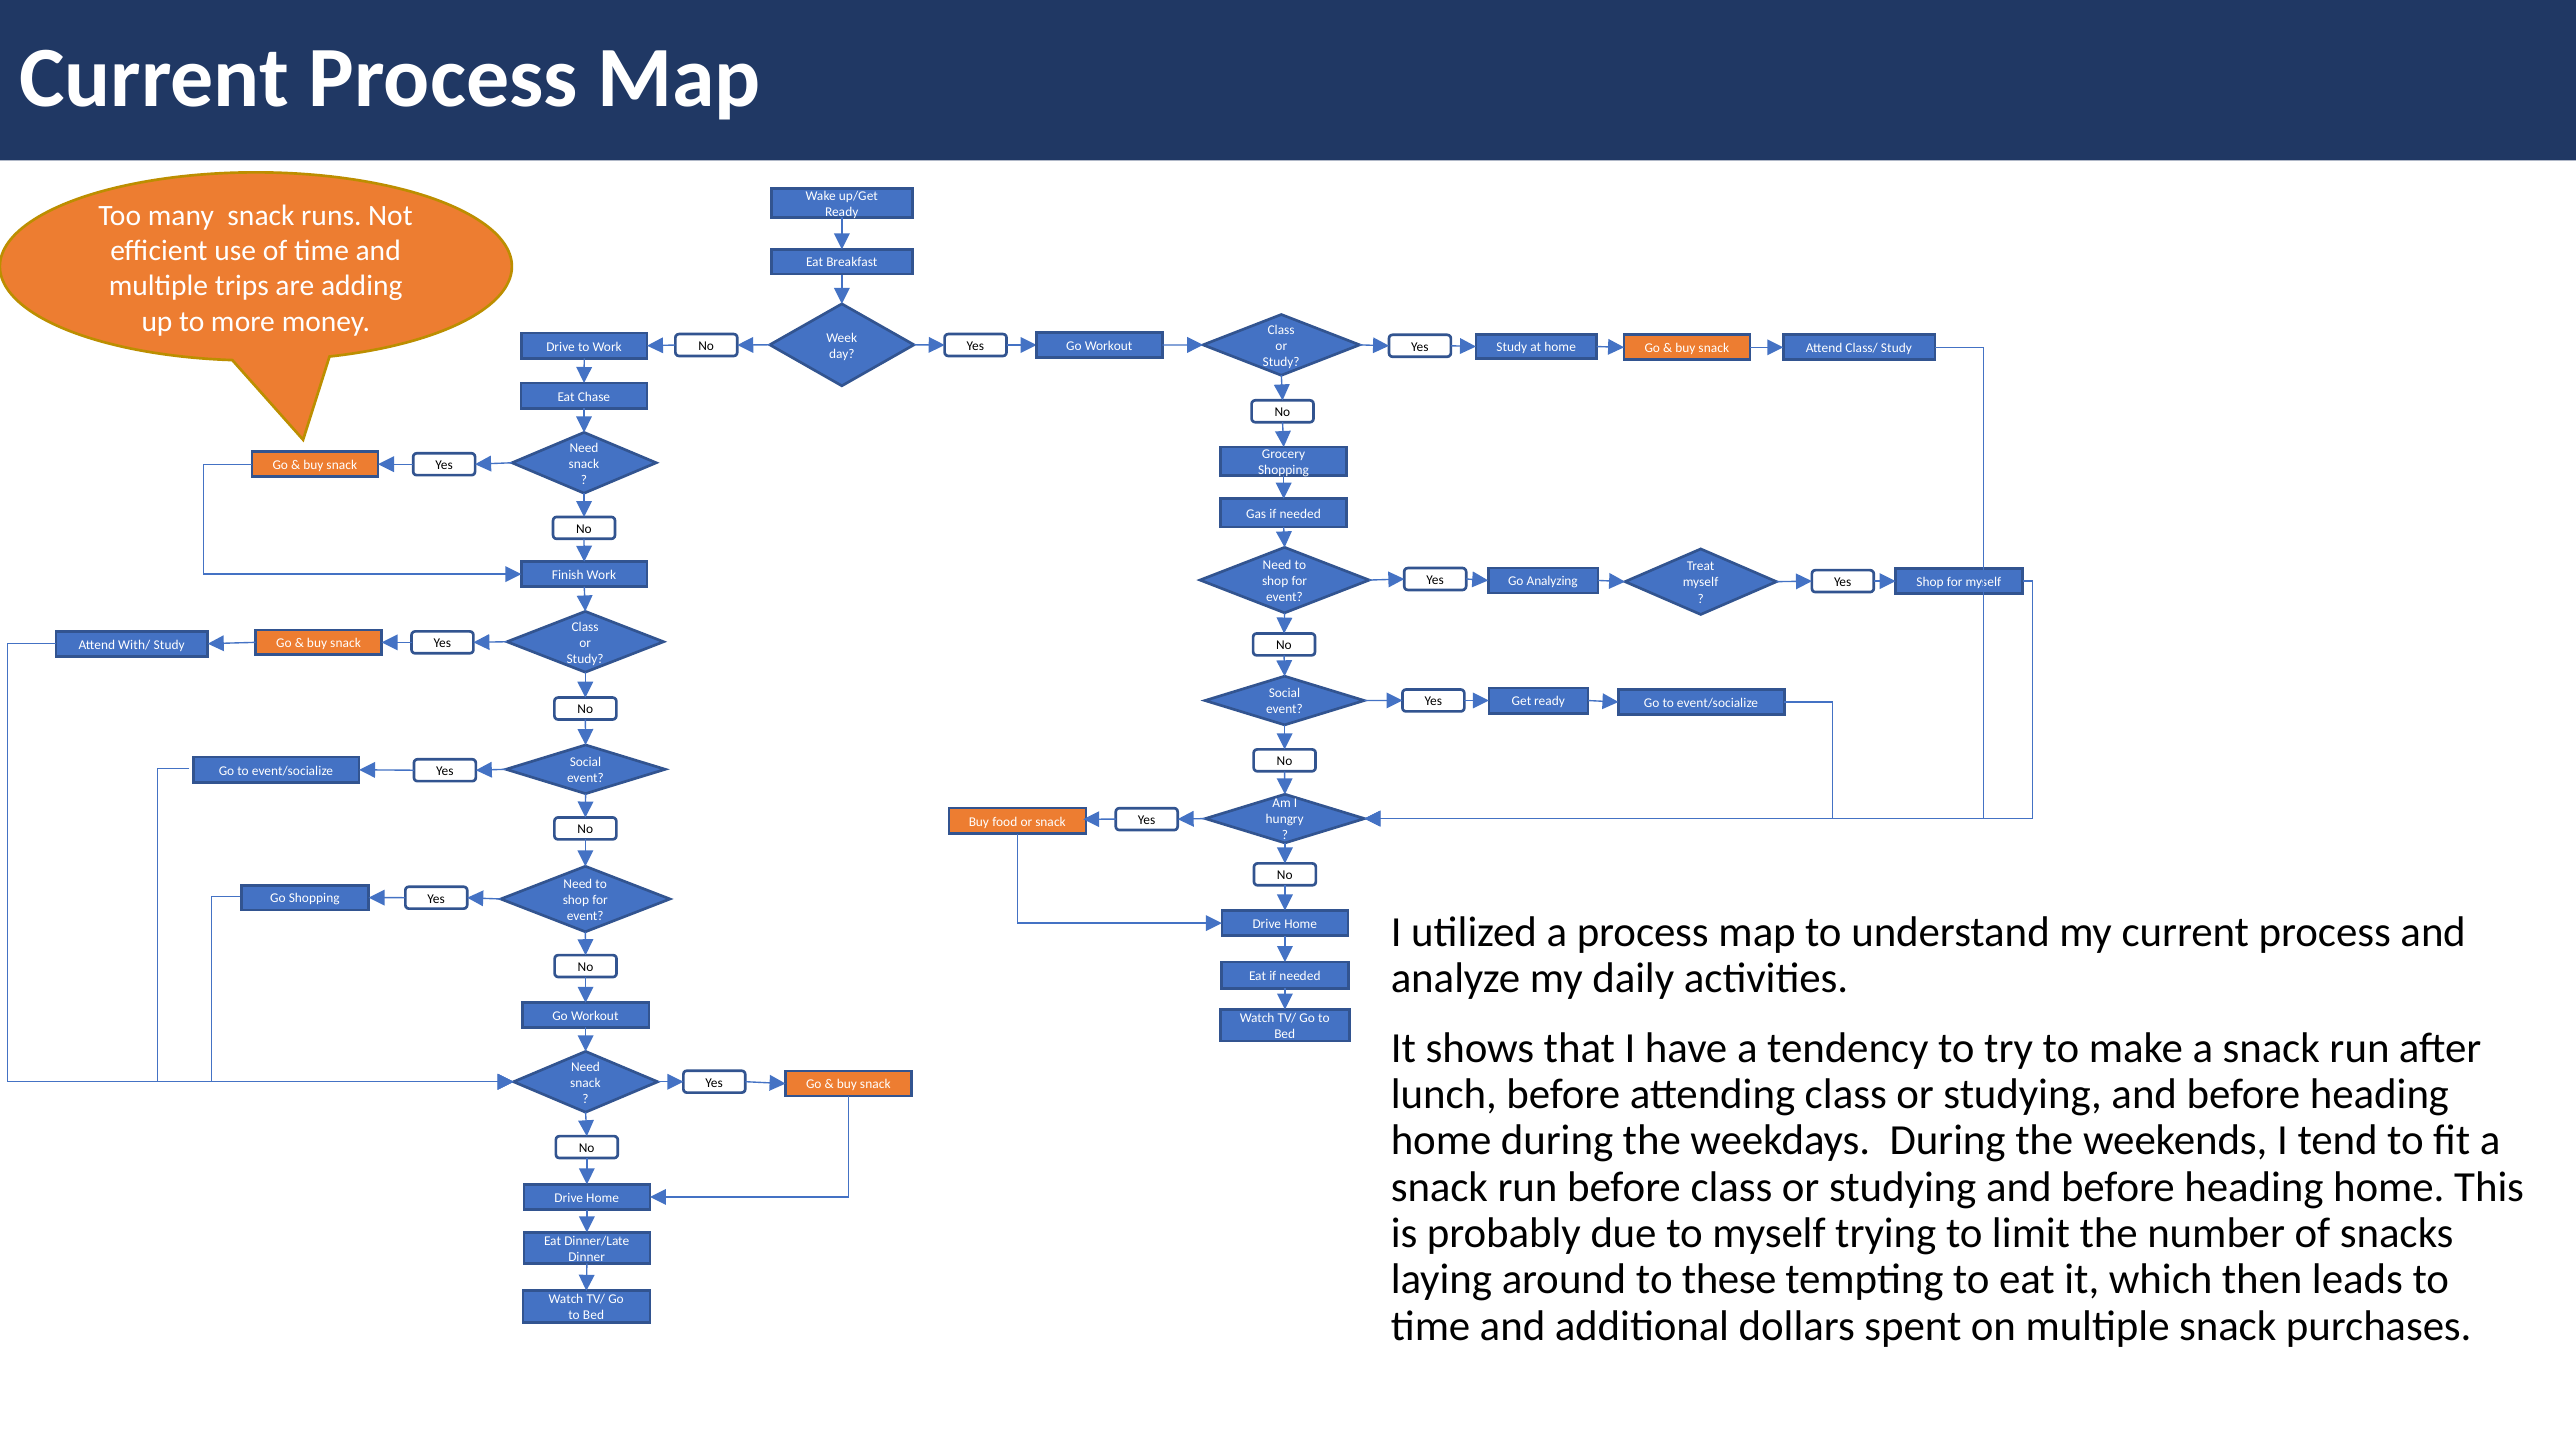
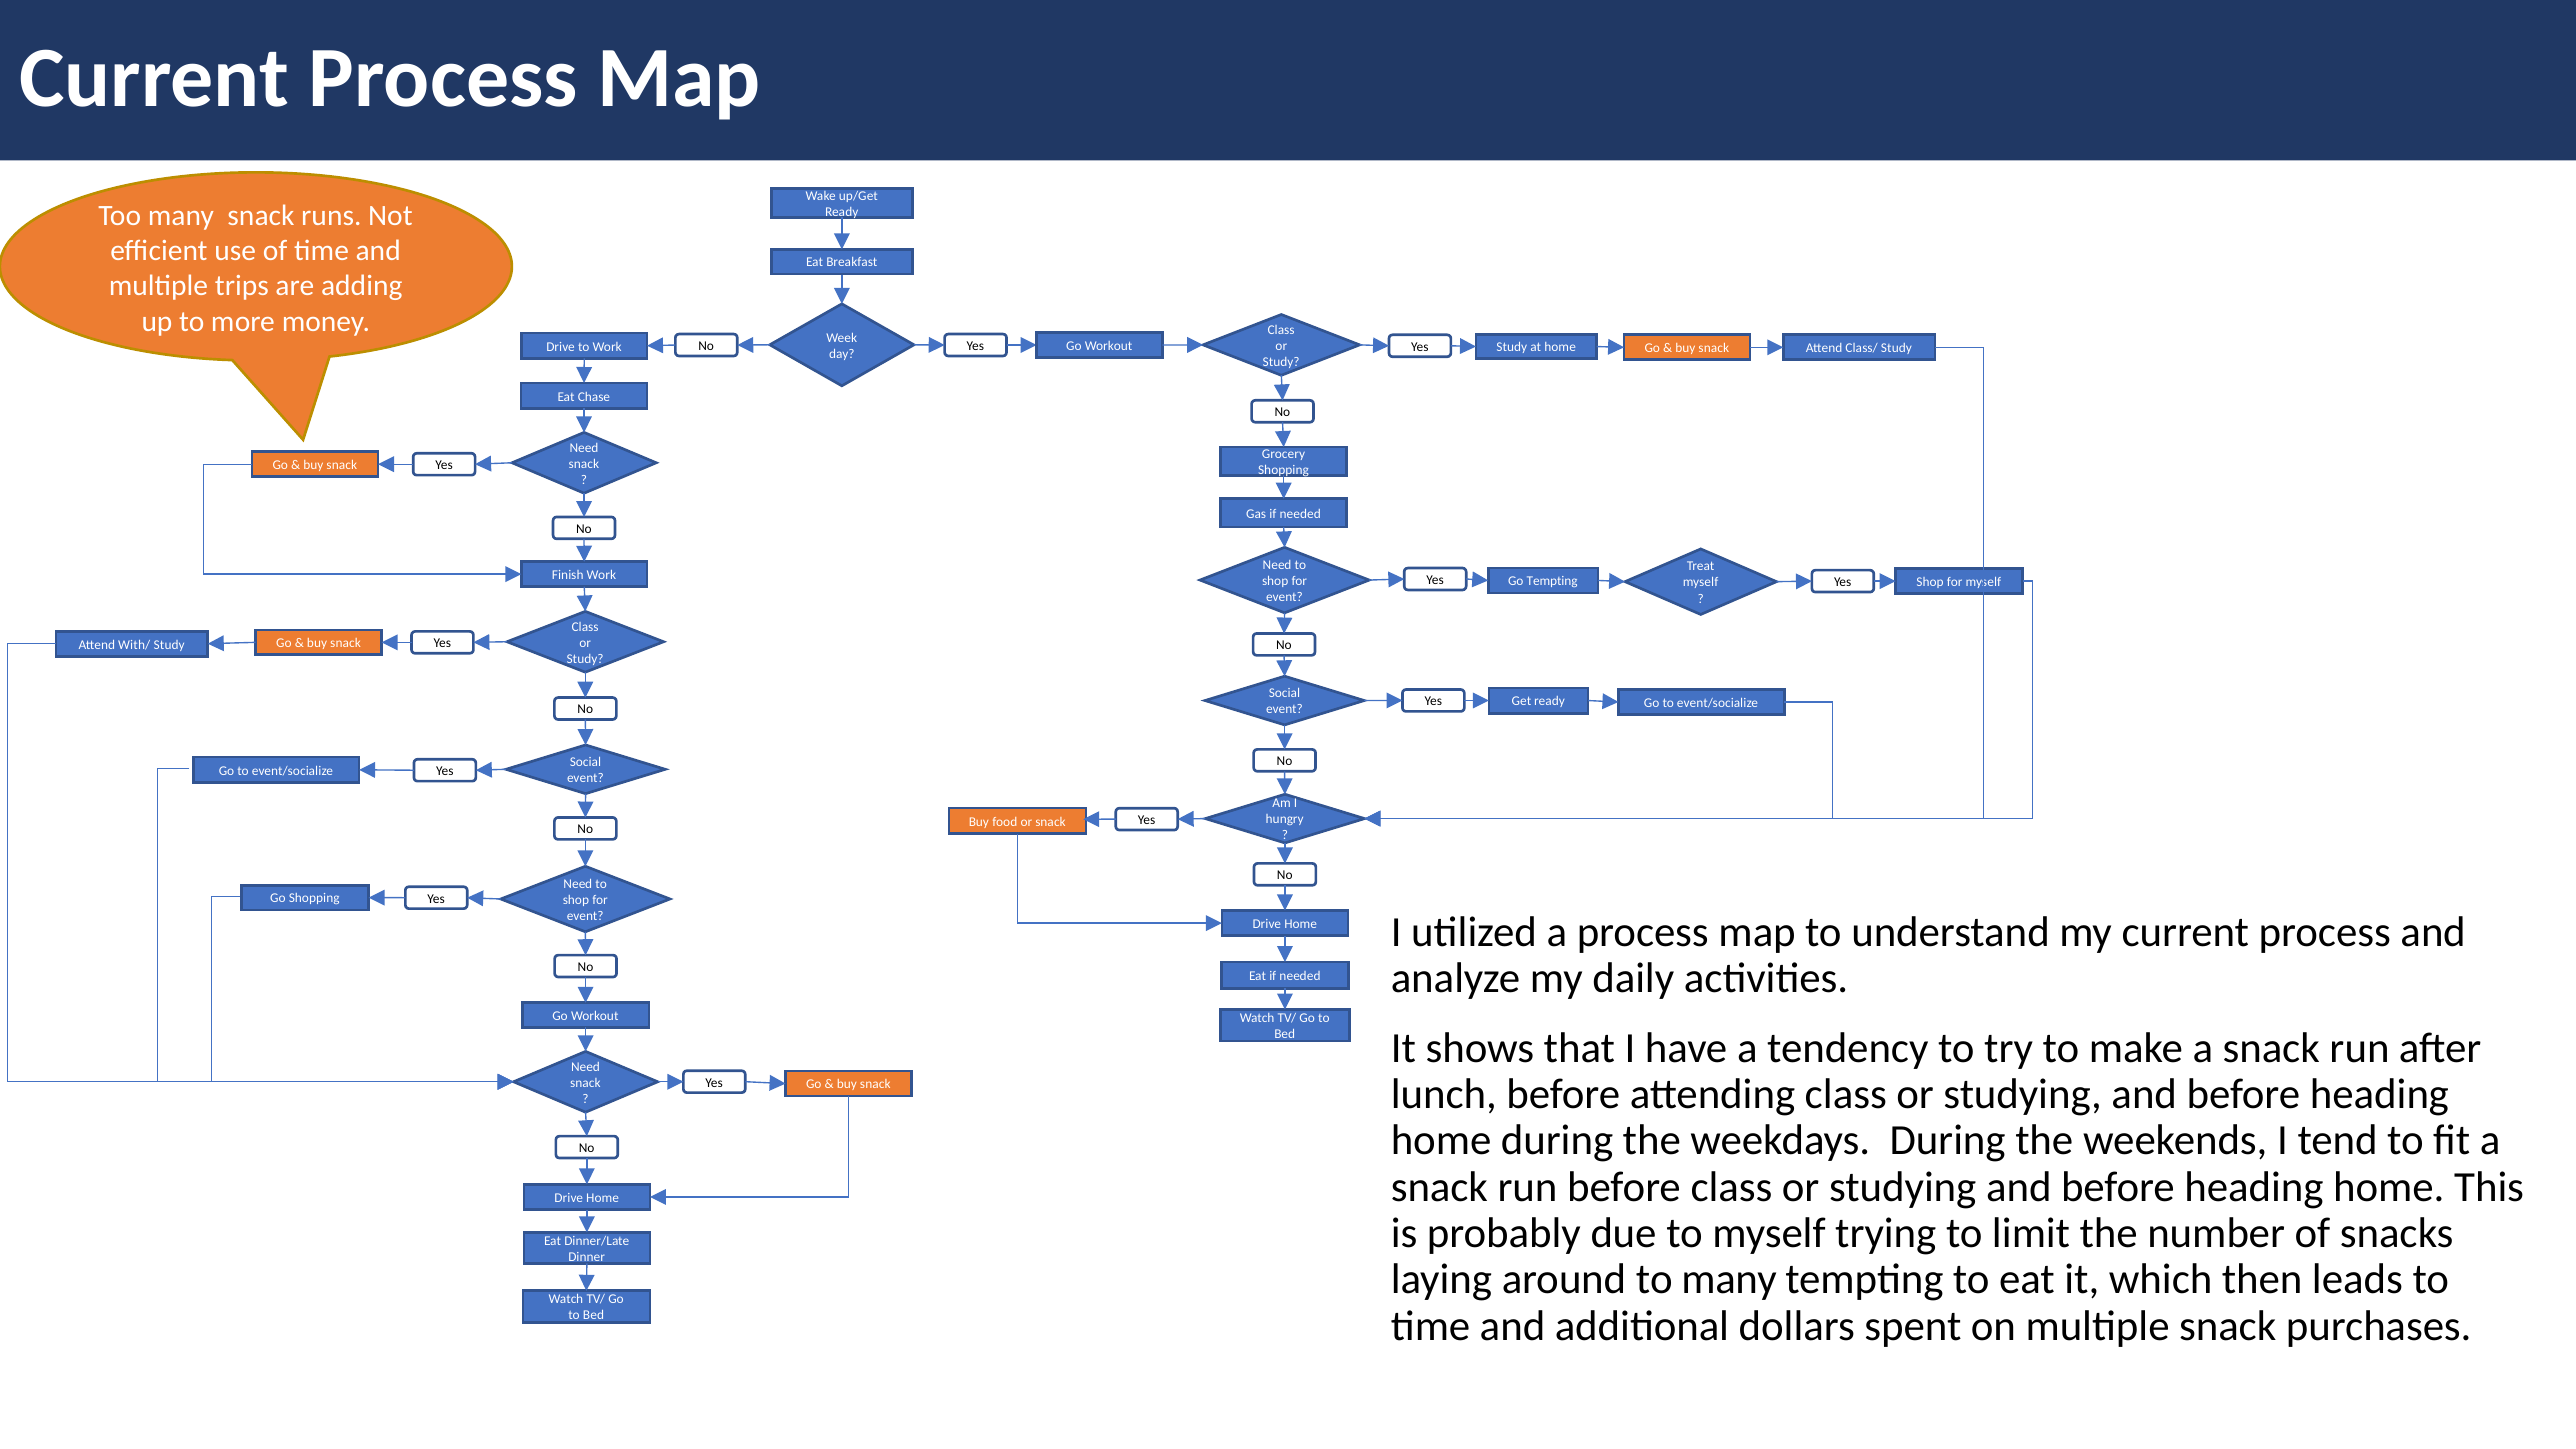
Go Analyzing: Analyzing -> Tempting
to these: these -> many
